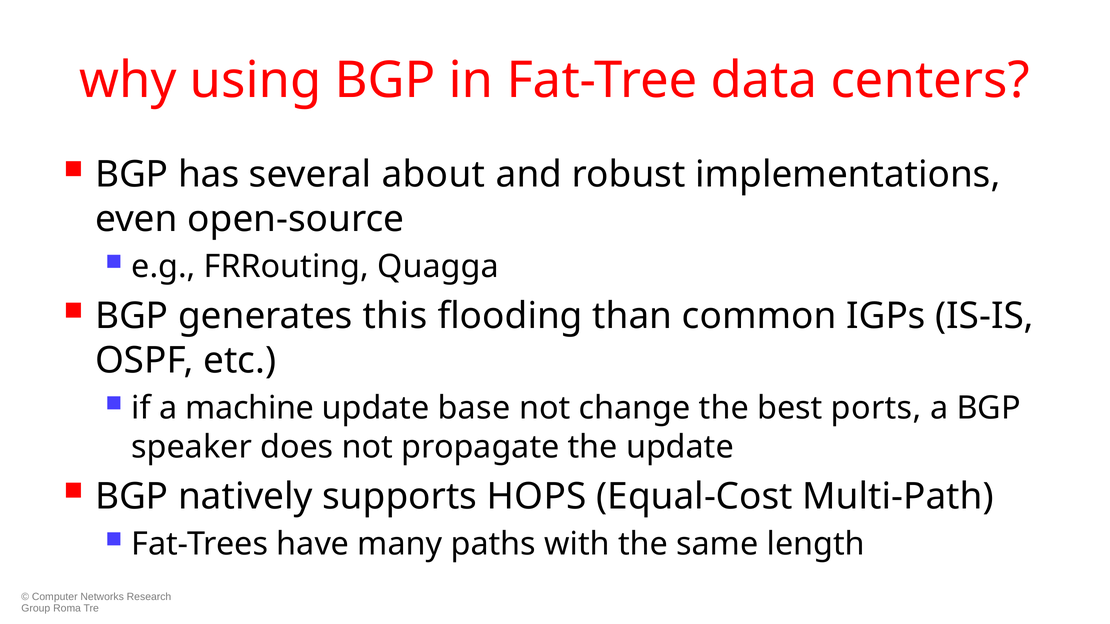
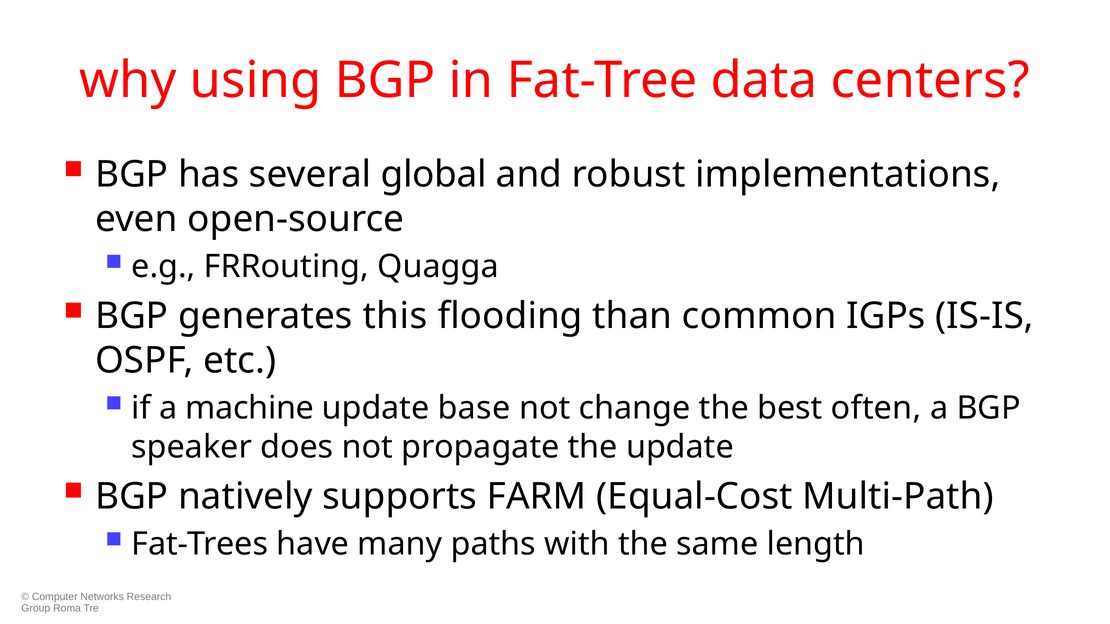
about: about -> global
ports: ports -> often
HOPS: HOPS -> FARM
